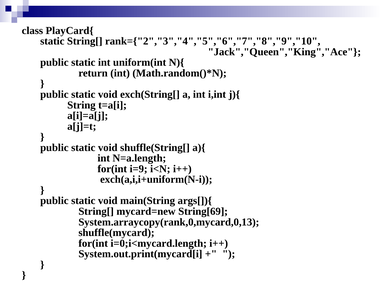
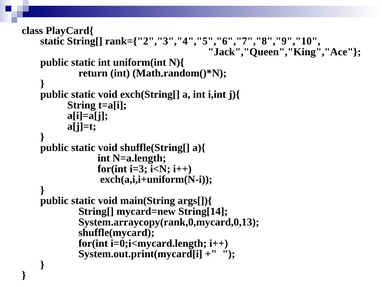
i=9: i=9 -> i=3
String[69: String[69 -> String[14
